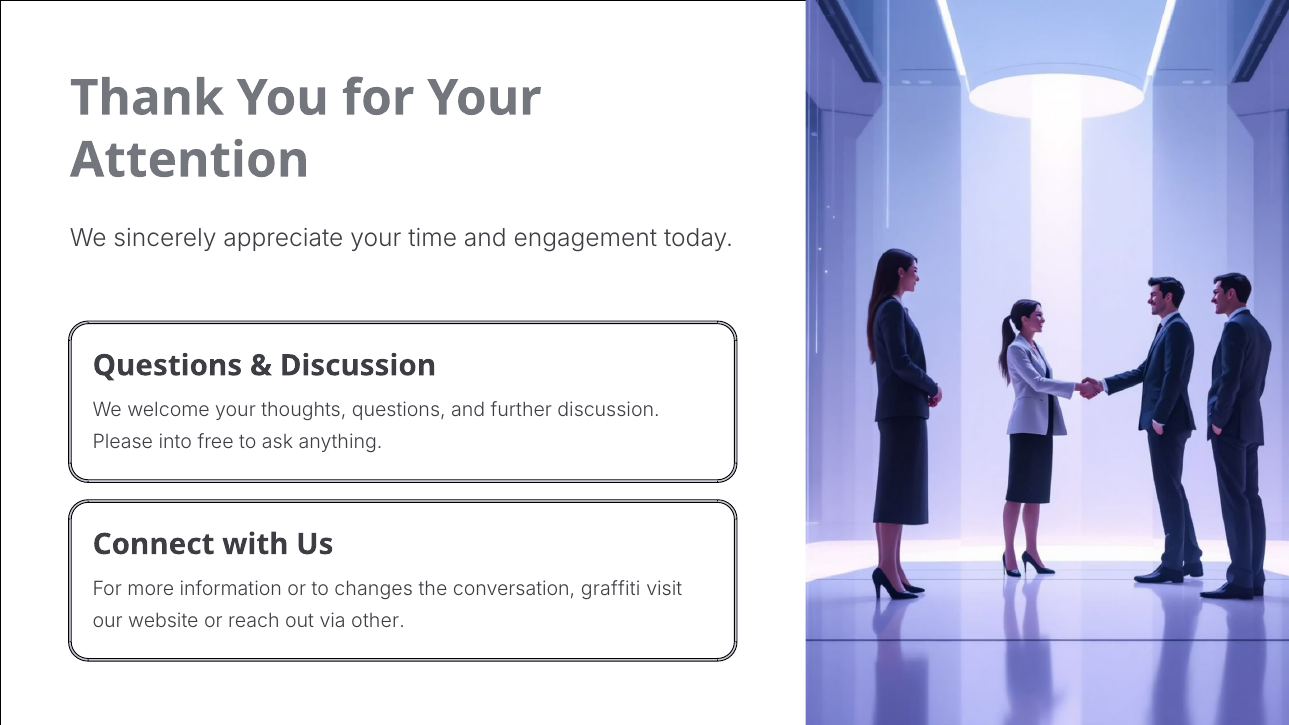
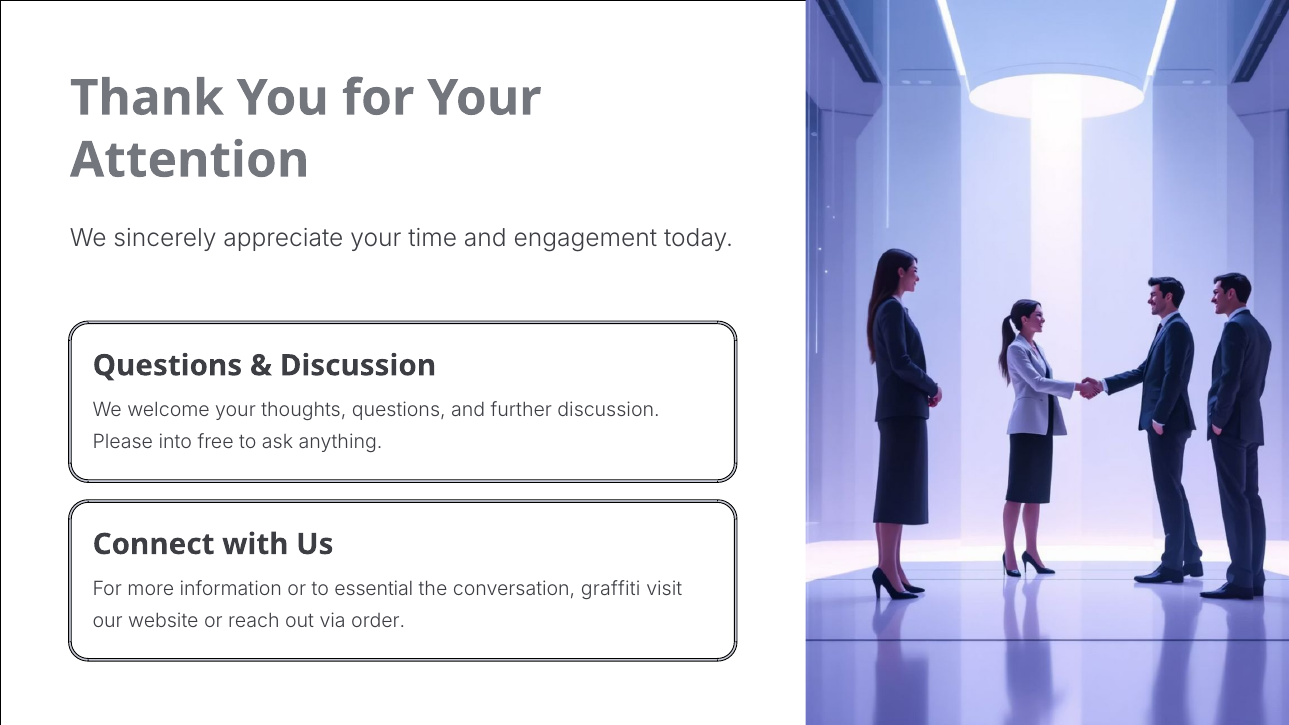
changes: changes -> essential
other: other -> order
